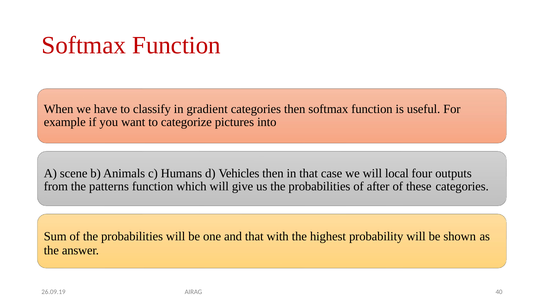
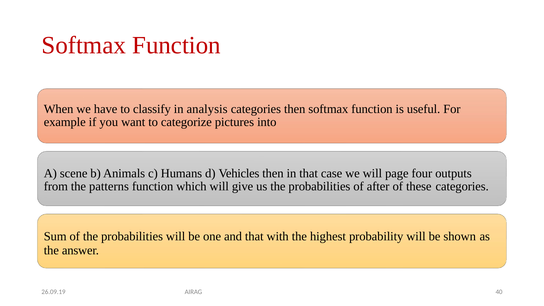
gradient: gradient -> analysis
local: local -> page
